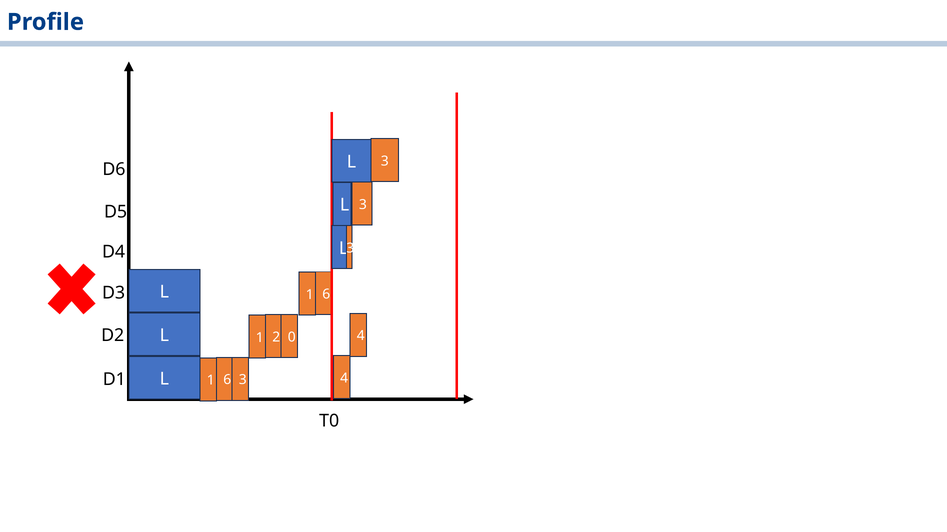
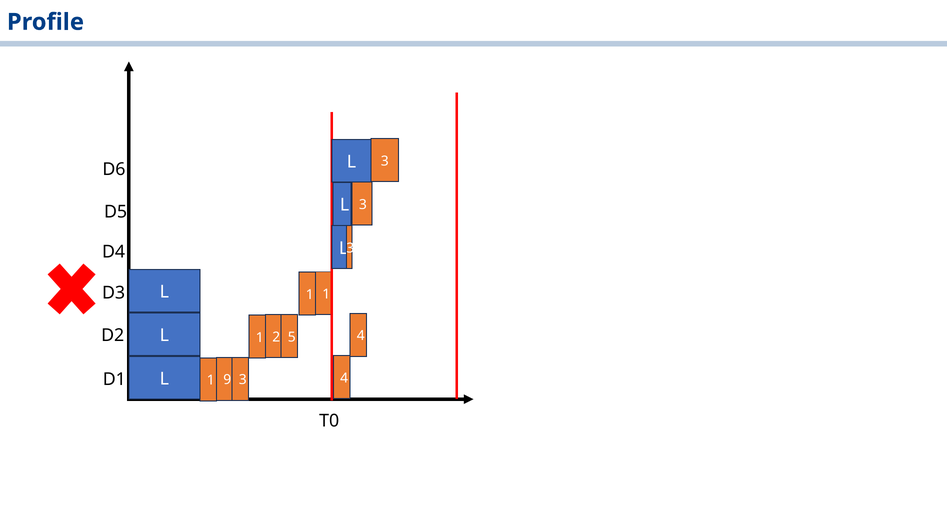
6 at (326, 295): 6 -> 1
0: 0 -> 5
6 at (227, 380): 6 -> 9
